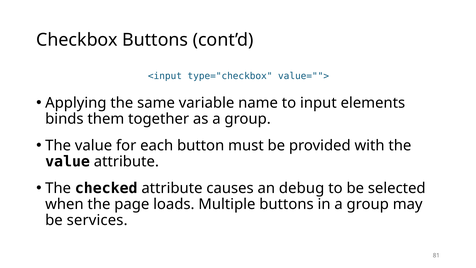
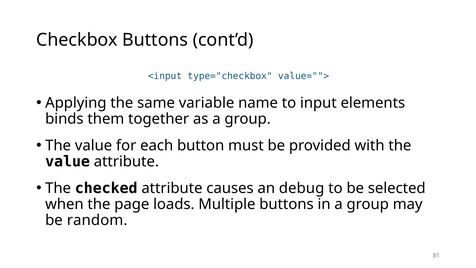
services: services -> random
